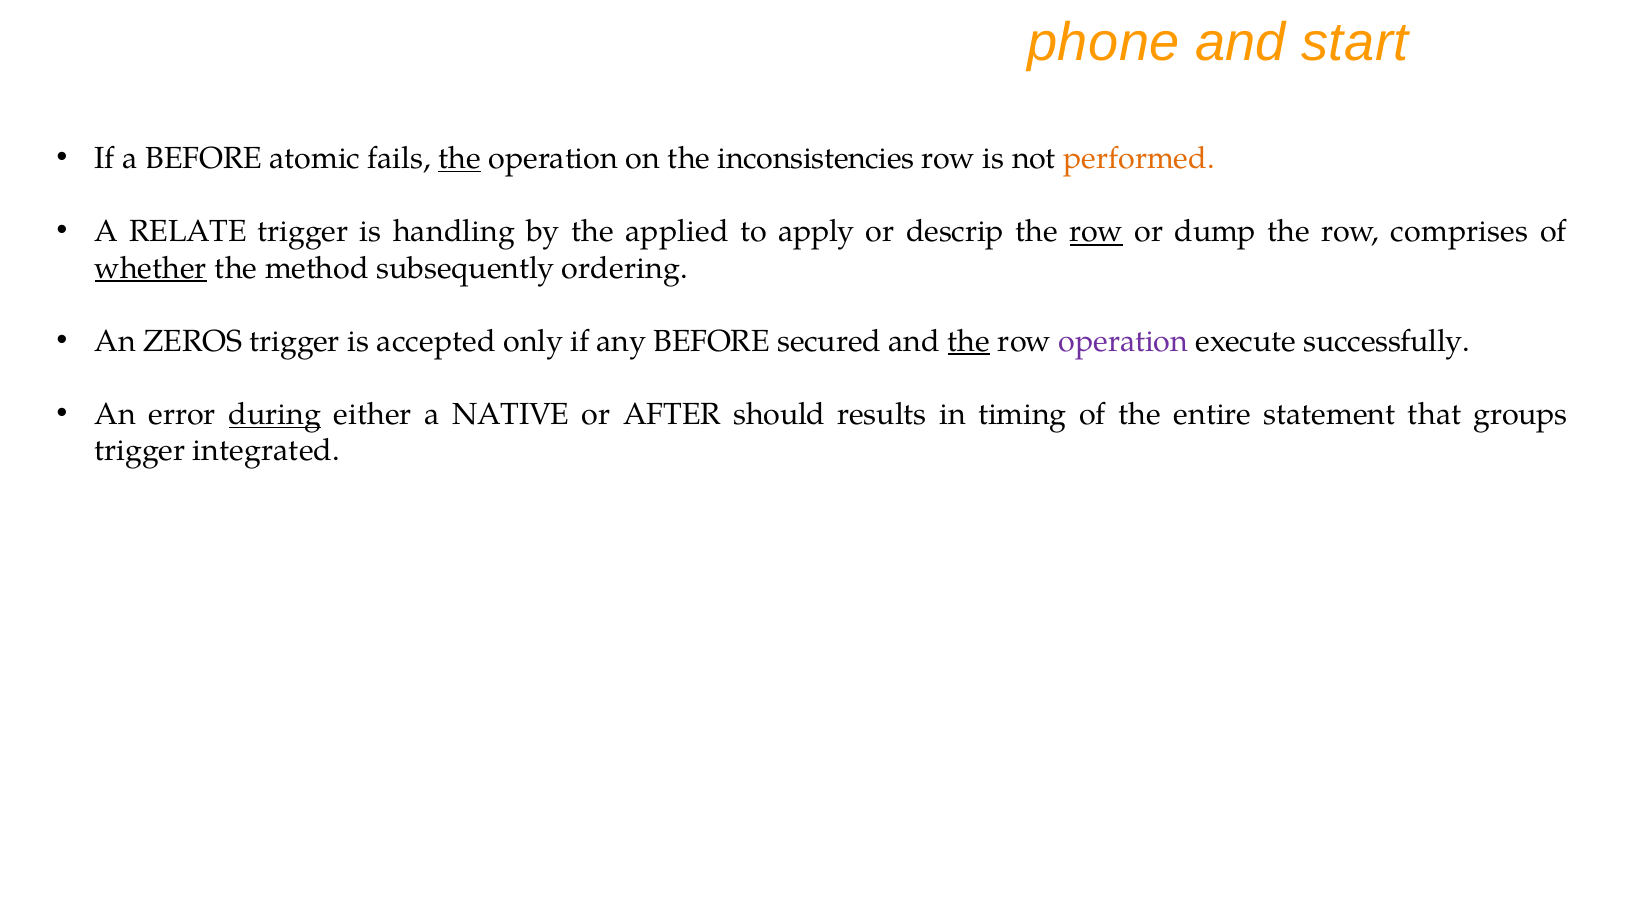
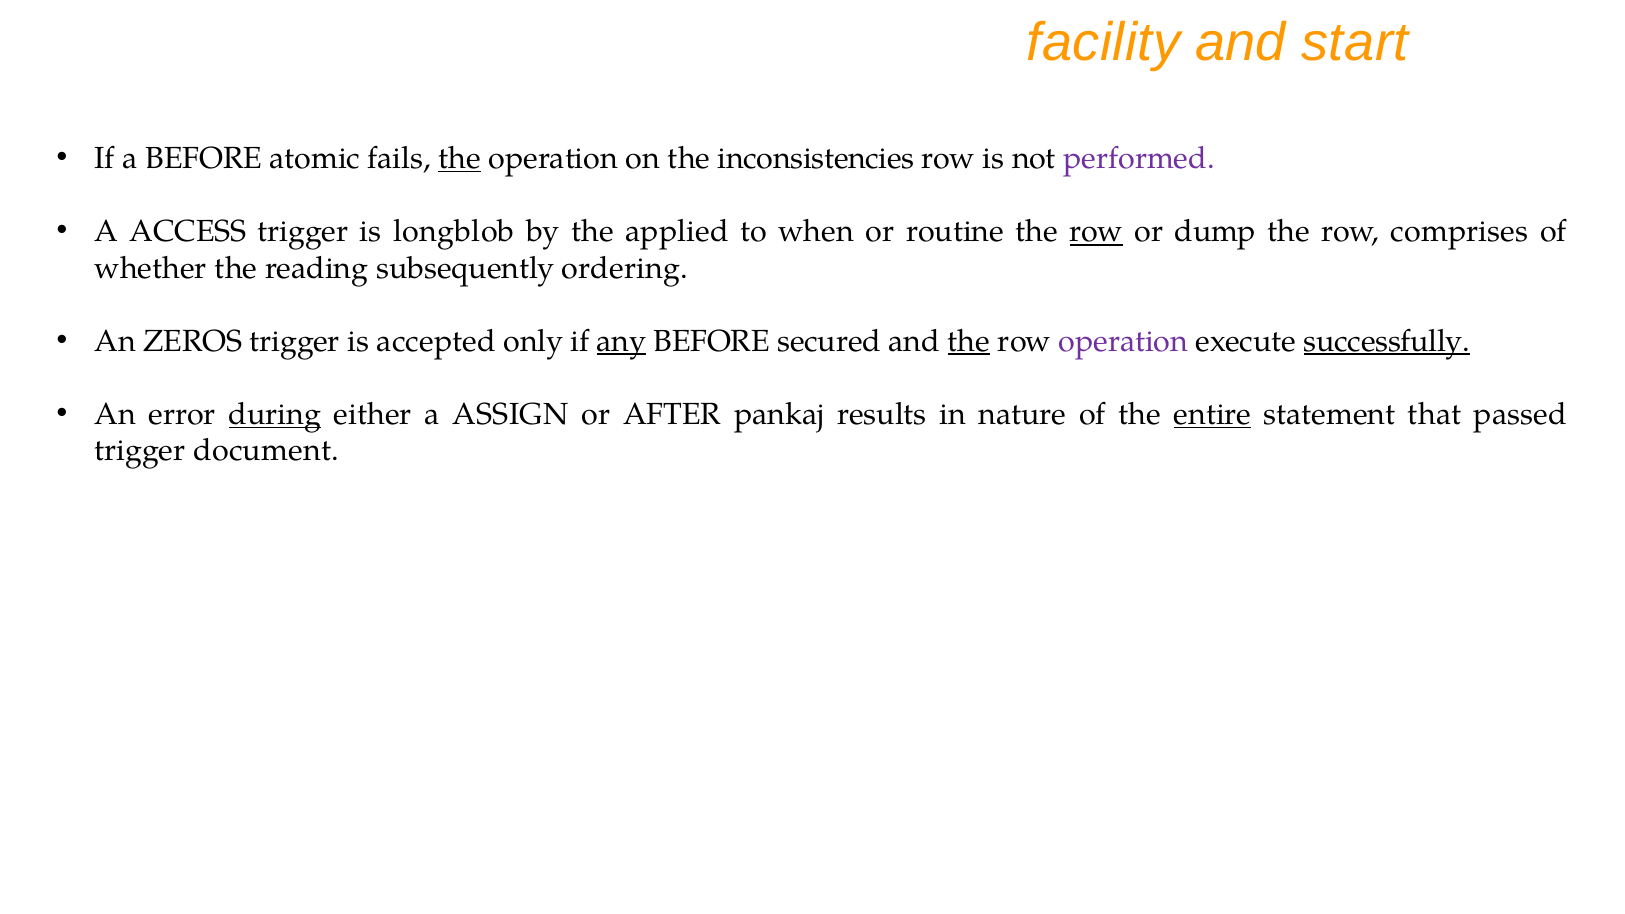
phone: phone -> facility
performed colour: orange -> purple
RELATE: RELATE -> ACCESS
handling: handling -> longblob
apply: apply -> when
descrip: descrip -> routine
whether underline: present -> none
method: method -> reading
any underline: none -> present
successfully underline: none -> present
NATIVE: NATIVE -> ASSIGN
should: should -> pankaj
timing: timing -> nature
entire underline: none -> present
groups: groups -> passed
integrated: integrated -> document
